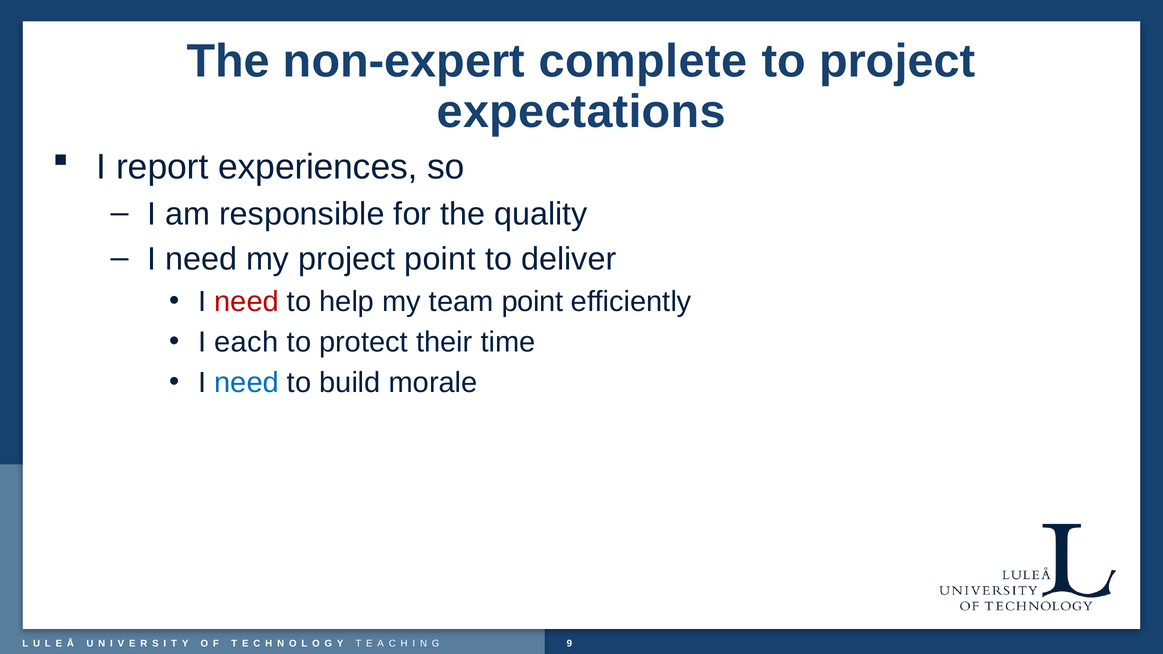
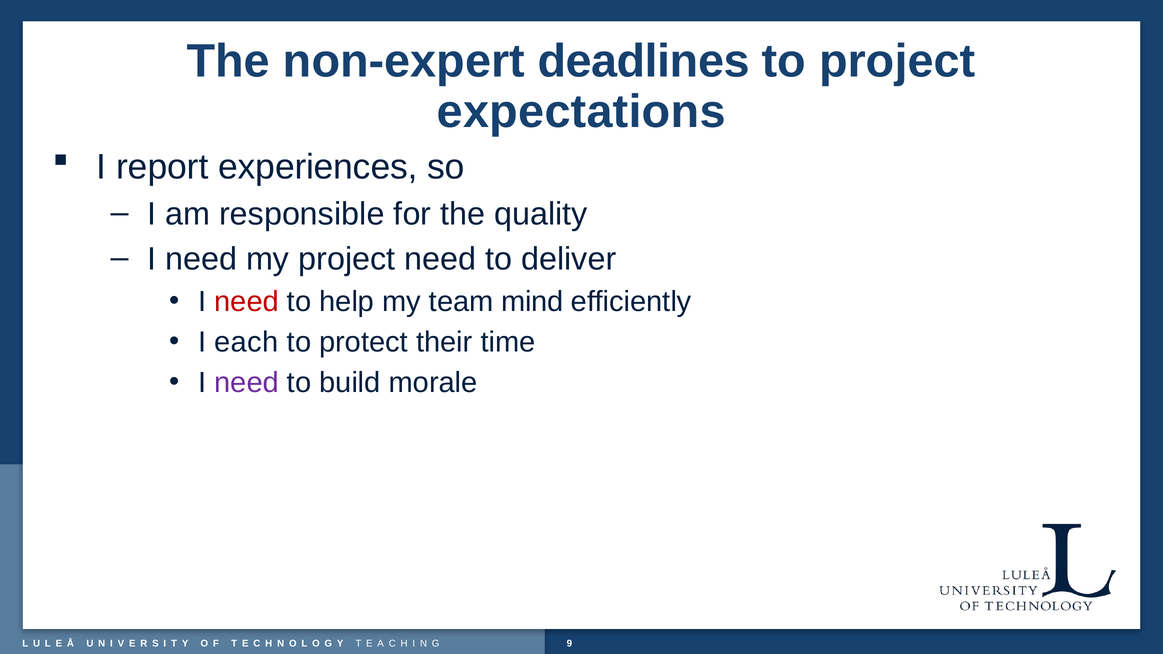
complete: complete -> deadlines
project point: point -> need
team point: point -> mind
need at (247, 383) colour: blue -> purple
